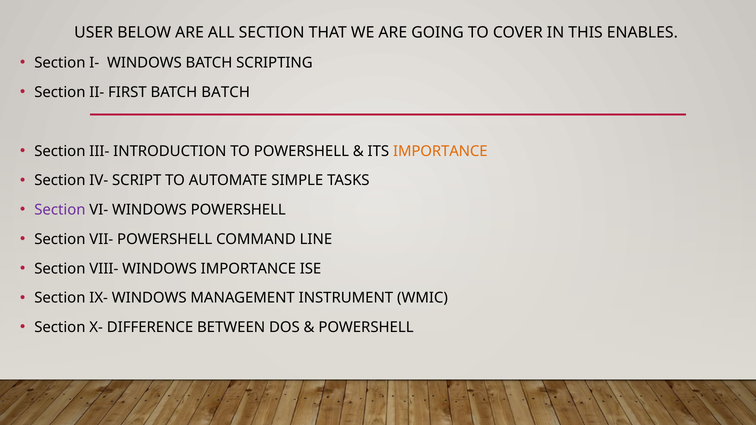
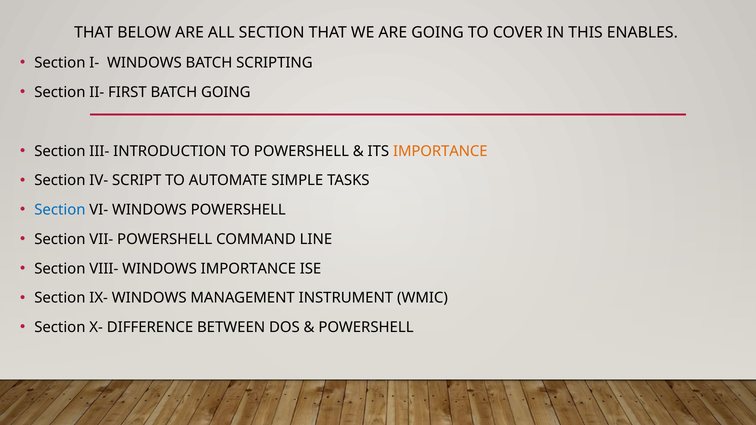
USER at (94, 33): USER -> THAT
BATCH BATCH: BATCH -> GOING
Section at (60, 210) colour: purple -> blue
